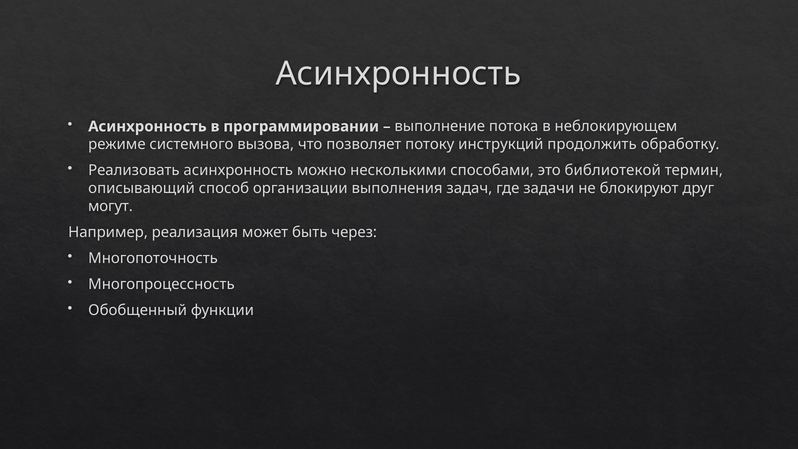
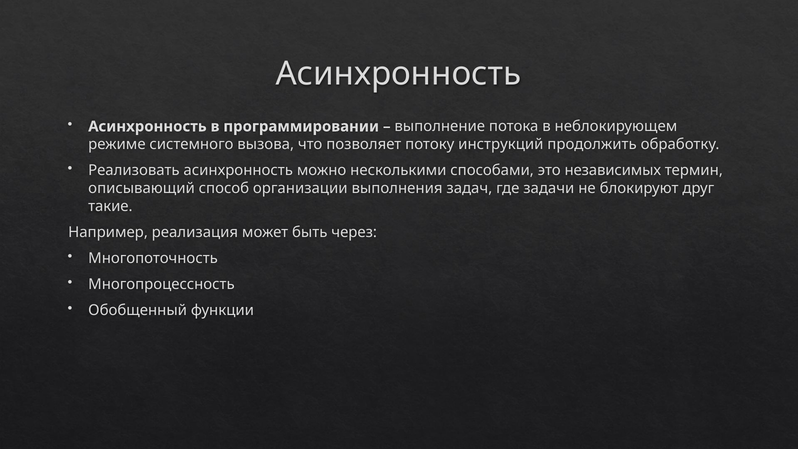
библиотекой: библиотекой -> независимых
могут: могут -> такие
